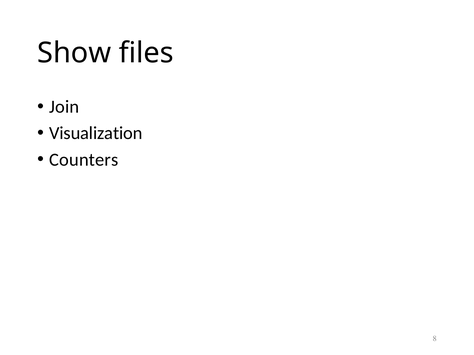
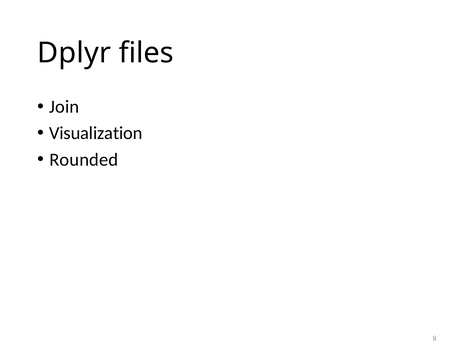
Show: Show -> Dplyr
Counters: Counters -> Rounded
